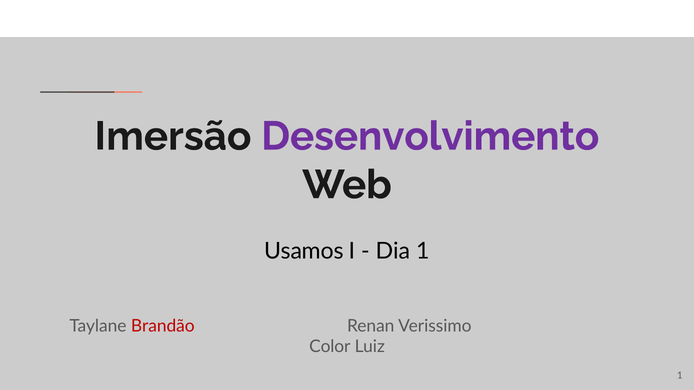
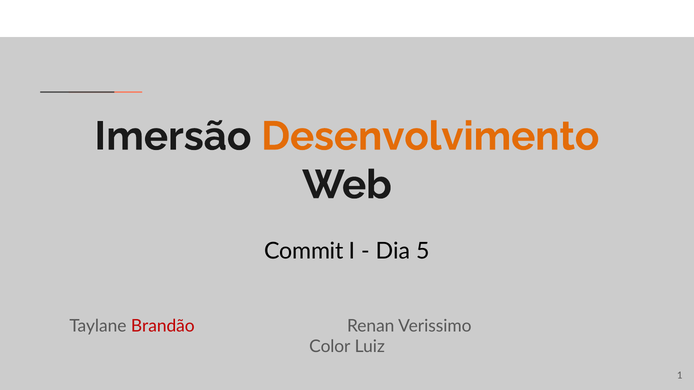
Desenvolvimento colour: purple -> orange
Usamos: Usamos -> Commit
Dia 1: 1 -> 5
